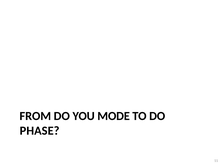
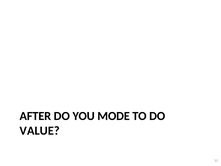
FROM: FROM -> AFTER
PHASE: PHASE -> VALUE
